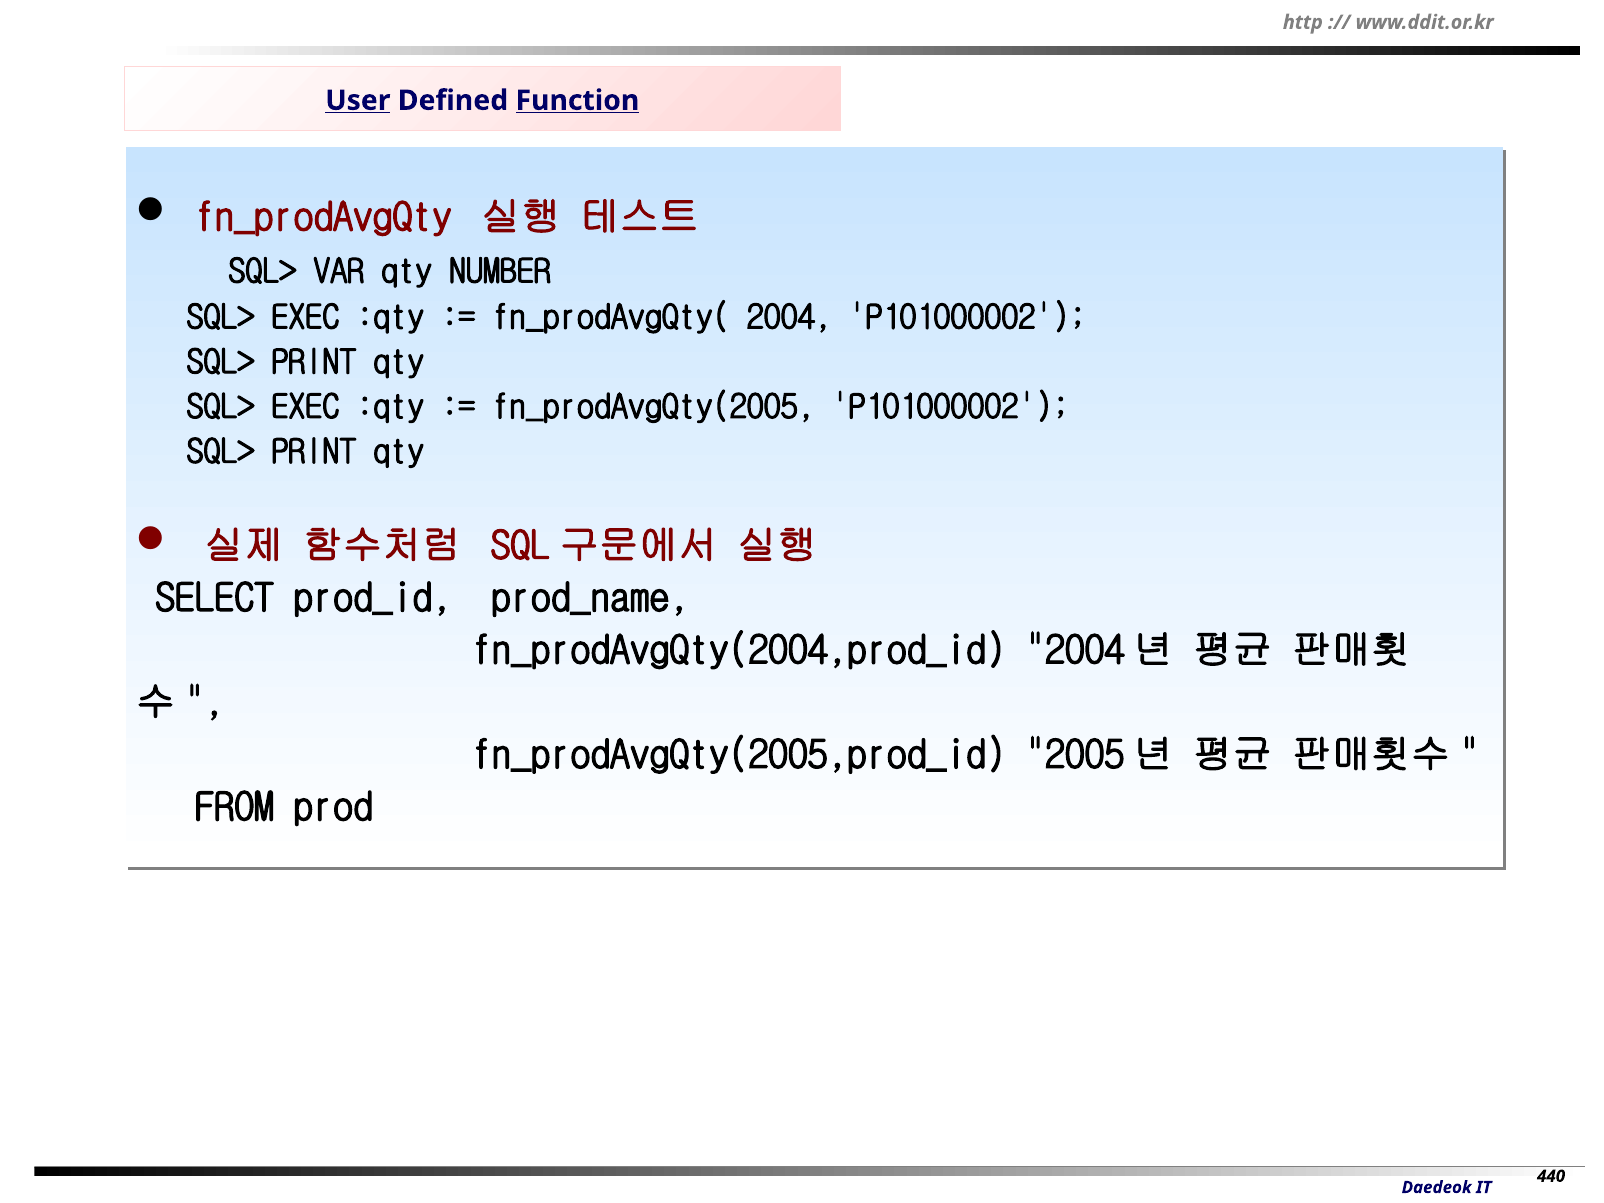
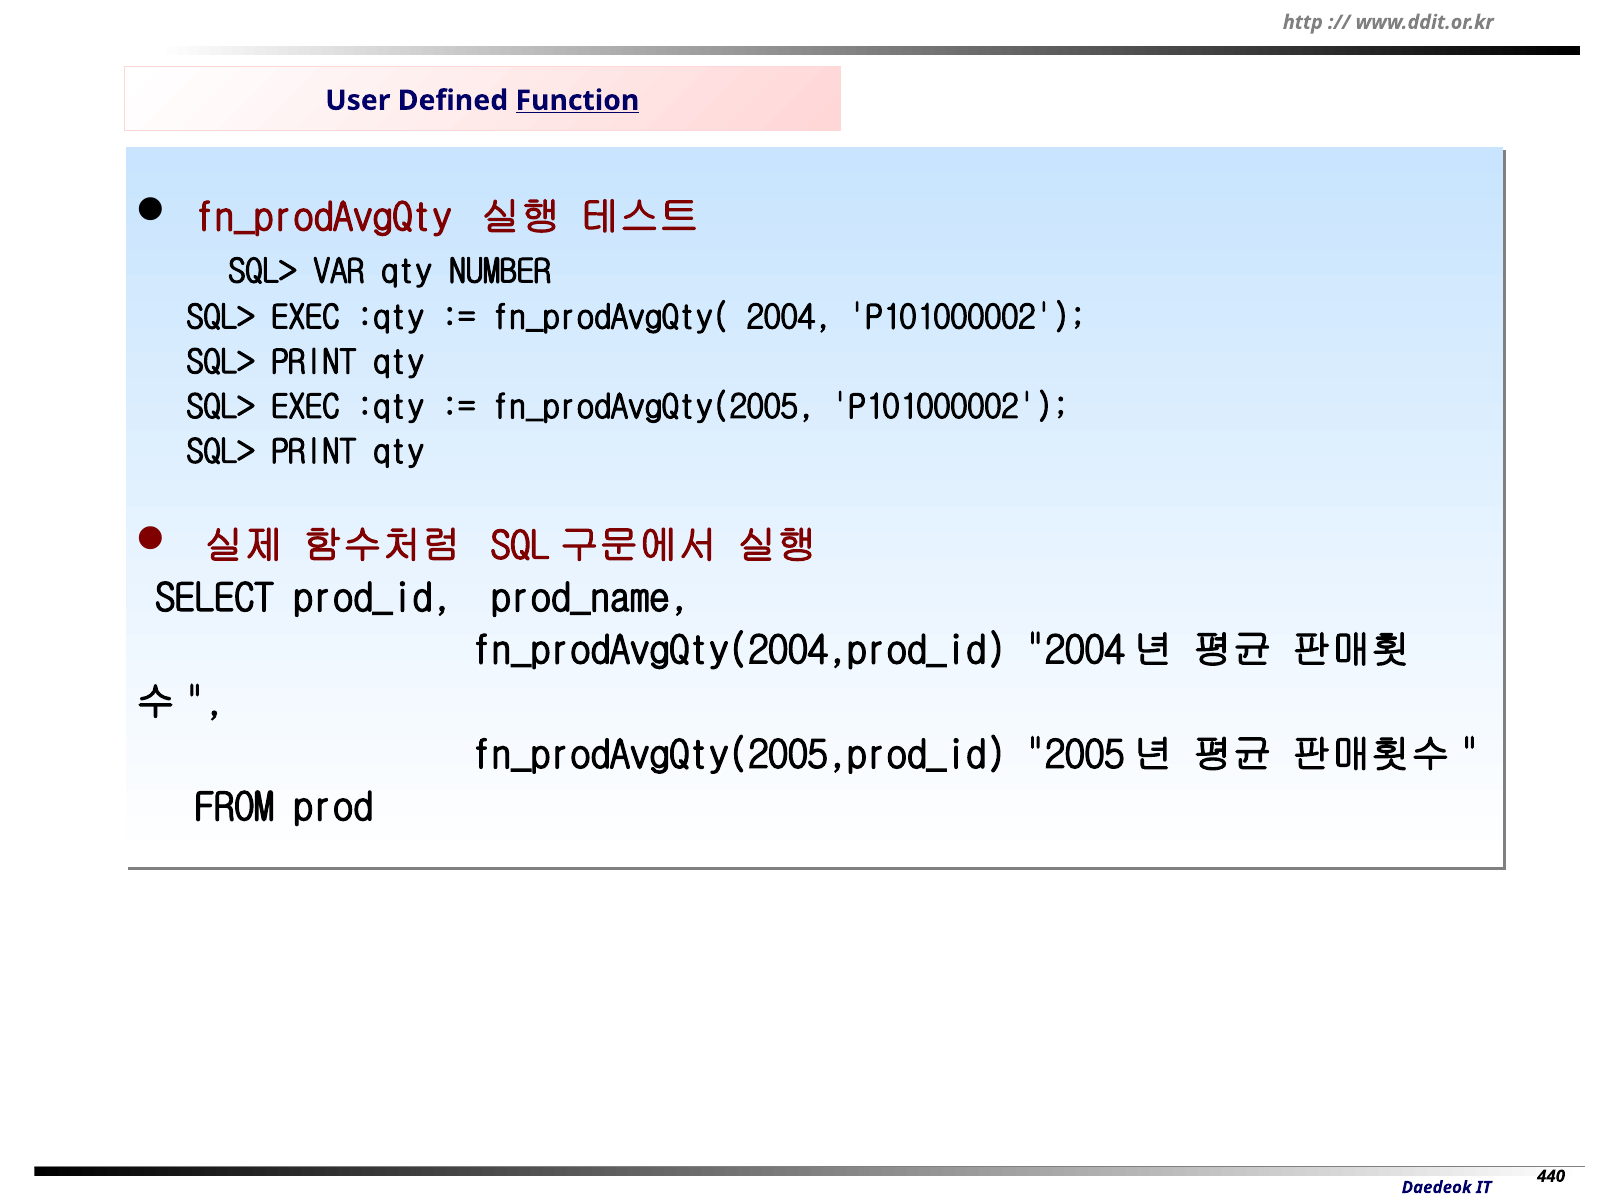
User underline: present -> none
